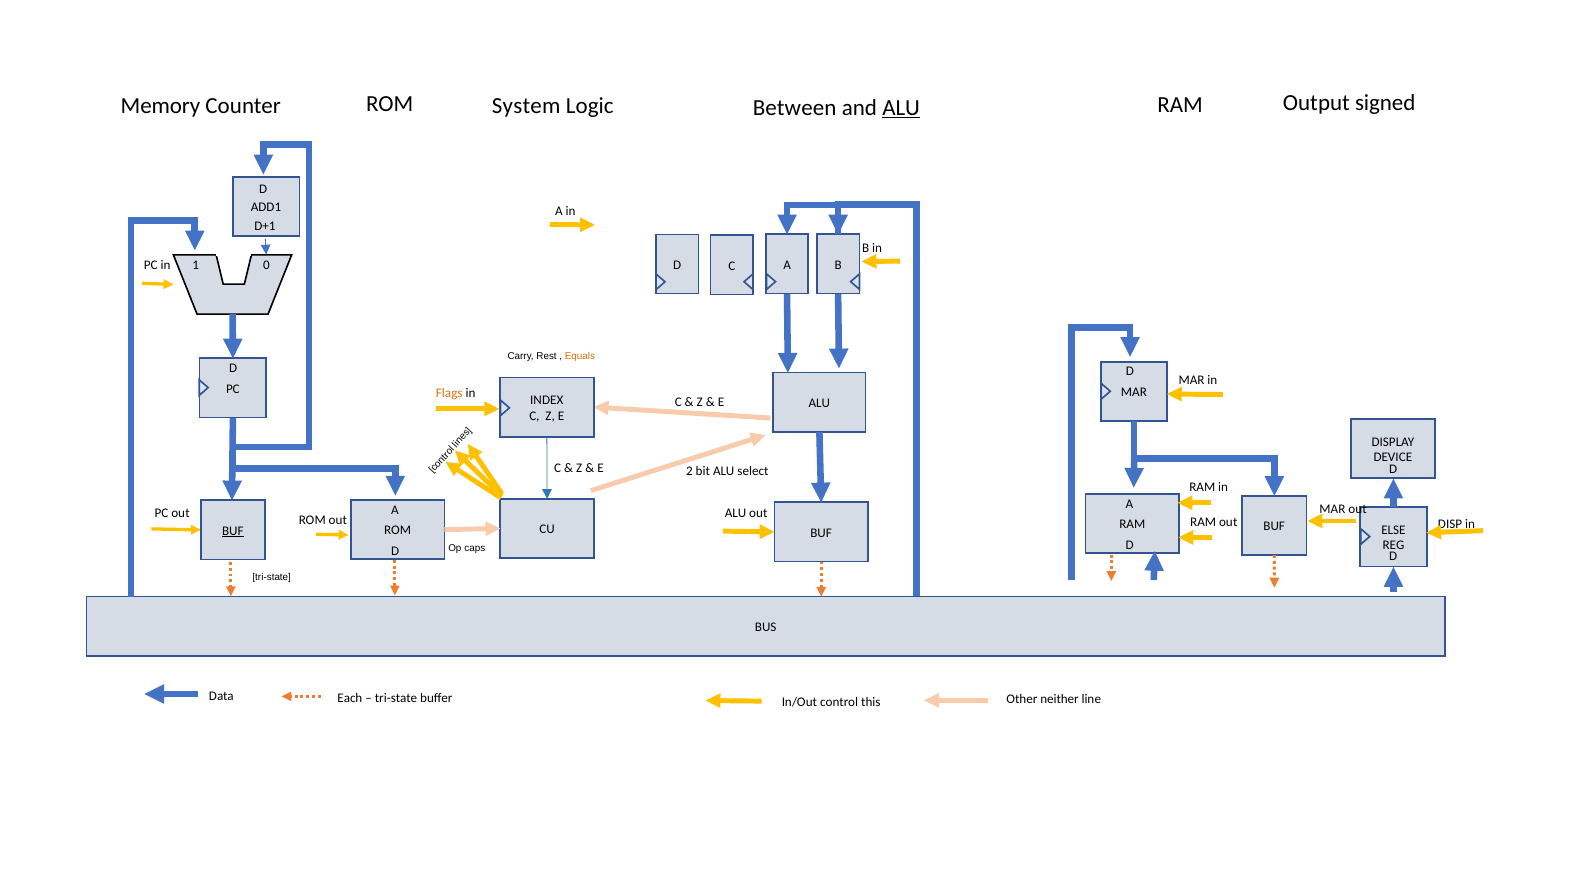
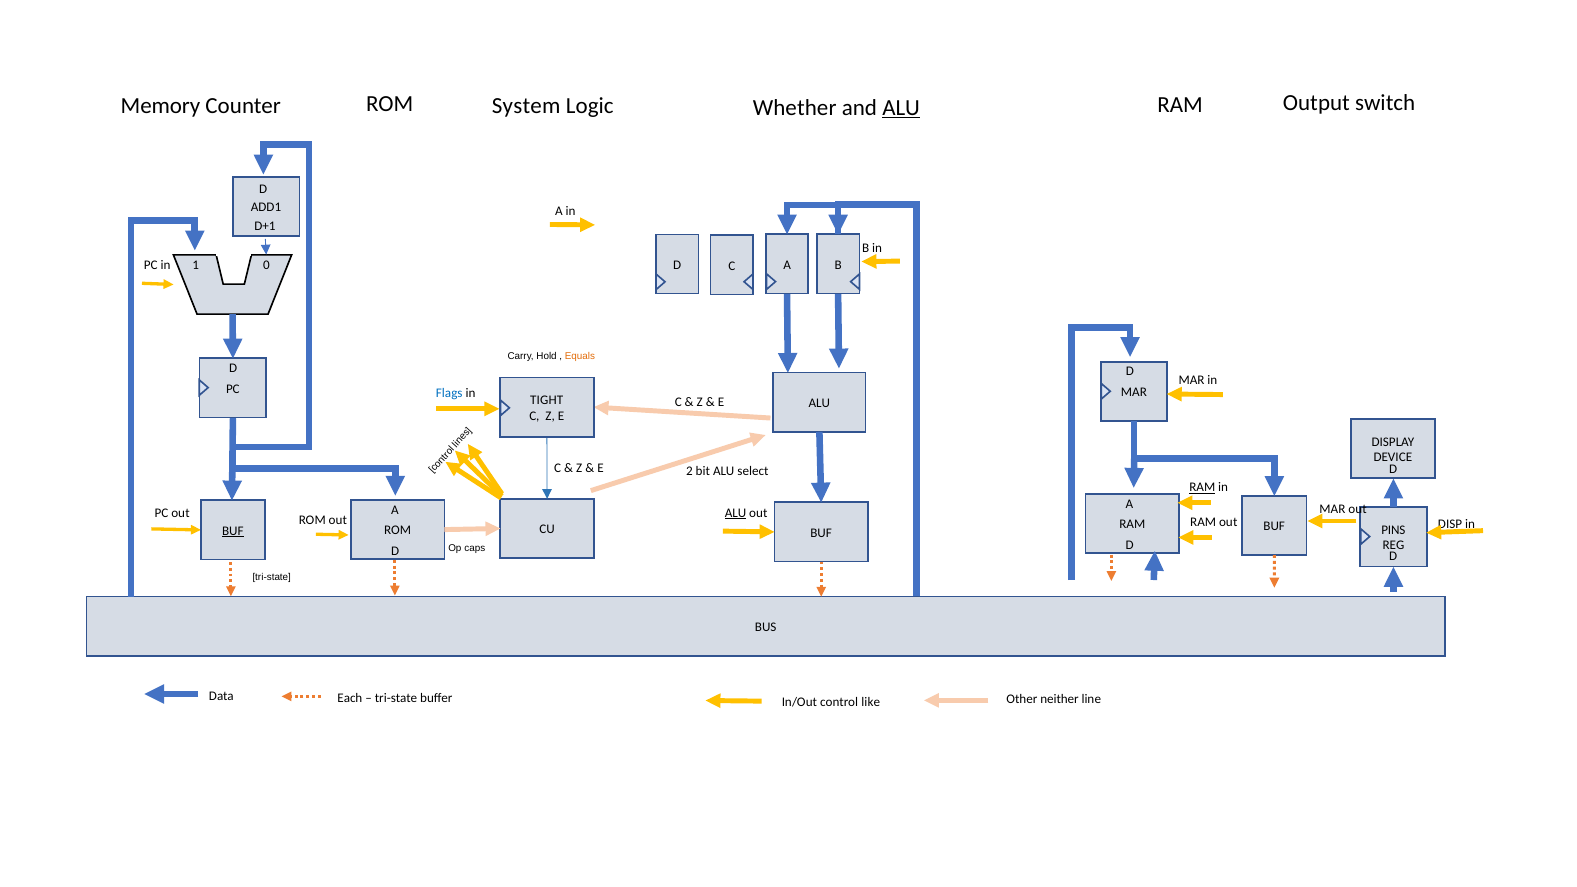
Between: Between -> Whether
signed: signed -> switch
Rest: Rest -> Hold
Flags colour: orange -> blue
INDEX: INDEX -> TIGHT
RAM at (1202, 488) underline: none -> present
ALU at (736, 513) underline: none -> present
ELSE: ELSE -> PINS
this: this -> like
